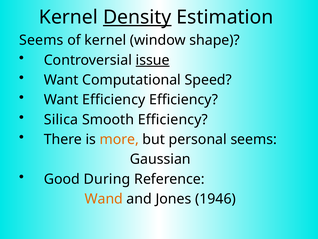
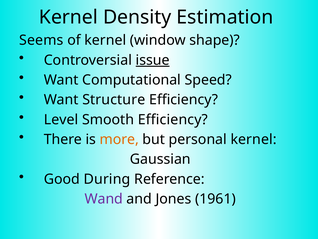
Density underline: present -> none
Want Efficiency: Efficiency -> Structure
Silica: Silica -> Level
personal seems: seems -> kernel
Wand colour: orange -> purple
1946: 1946 -> 1961
